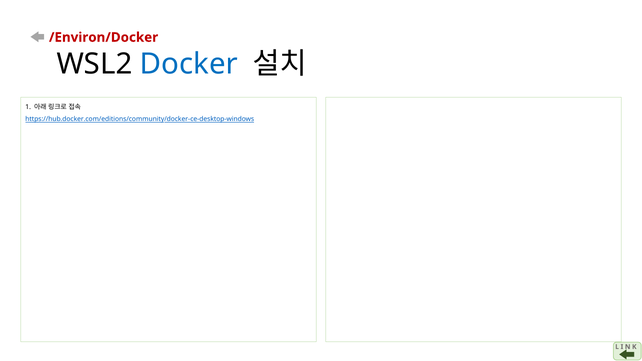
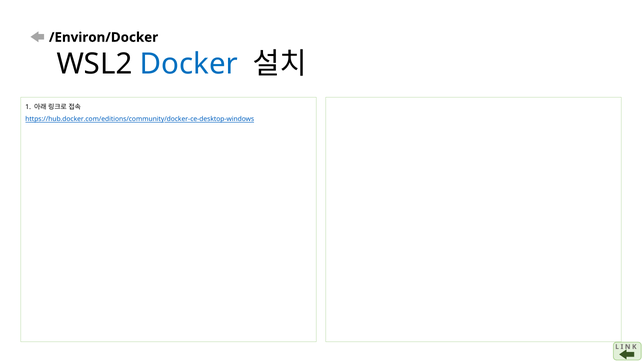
/Environ/Docker colour: red -> black
